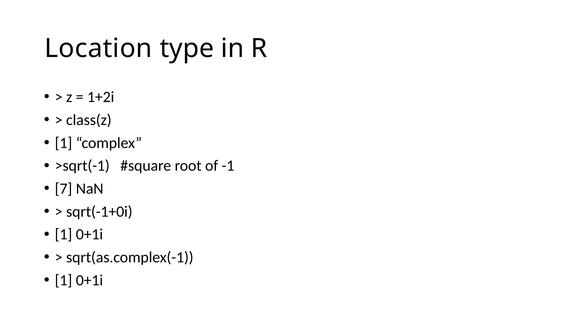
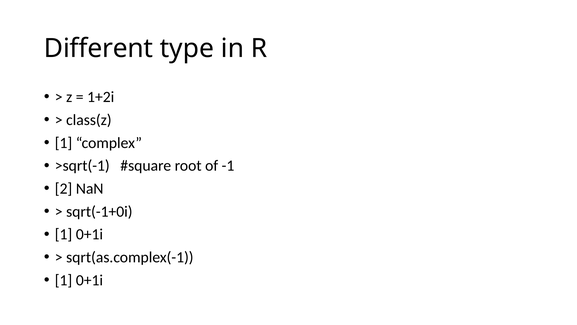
Location: Location -> Different
7: 7 -> 2
